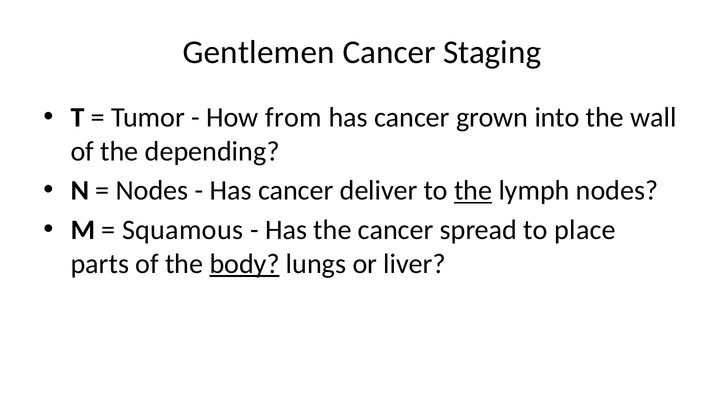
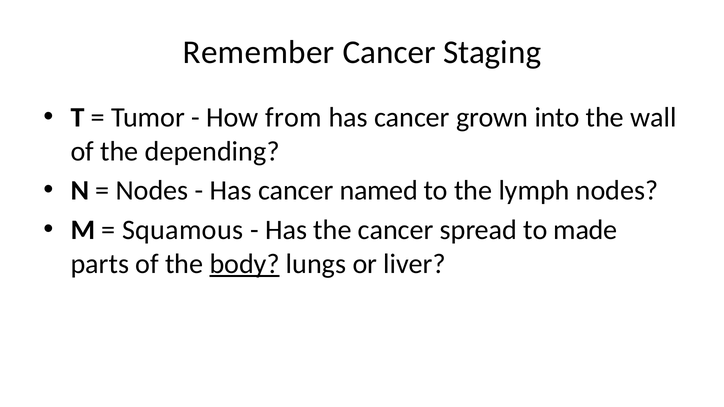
Gentlemen: Gentlemen -> Remember
deliver: deliver -> named
the at (473, 191) underline: present -> none
place: place -> made
